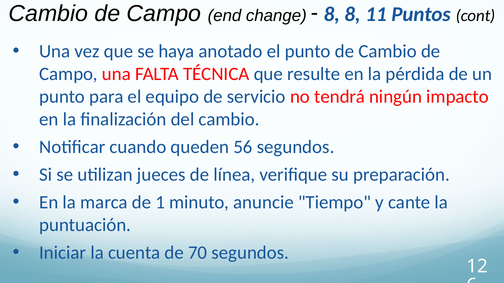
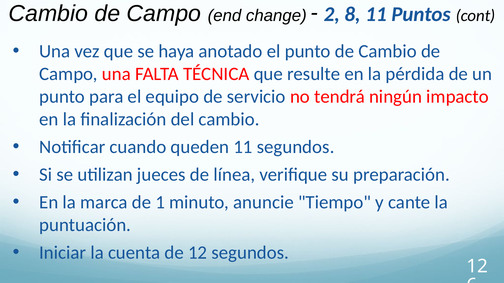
8 at (332, 14): 8 -> 2
queden 56: 56 -> 11
de 70: 70 -> 12
